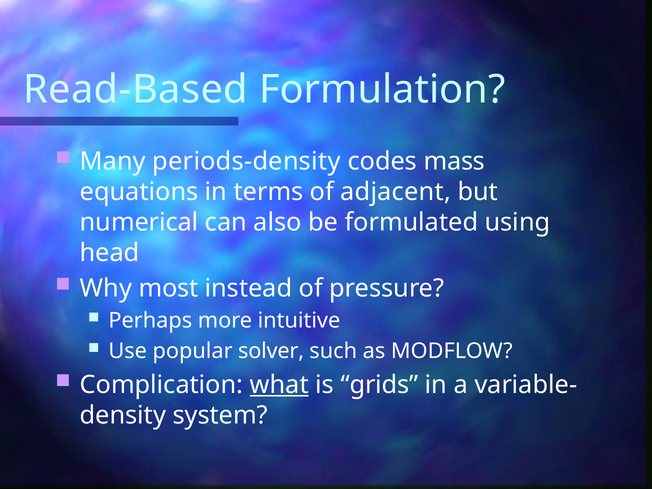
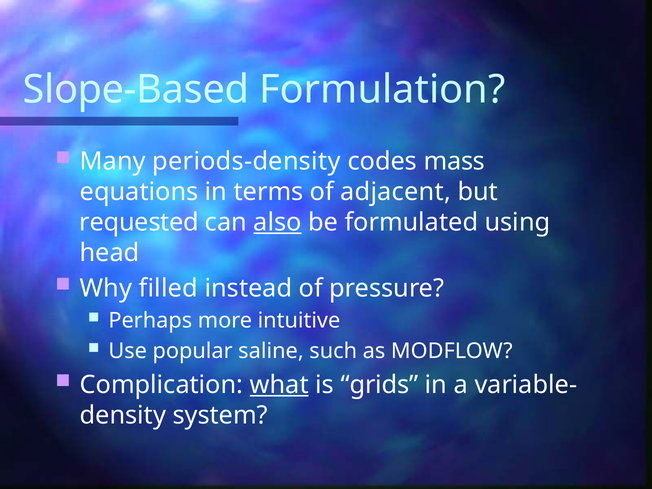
Read-Based: Read-Based -> Slope-Based
numerical: numerical -> requested
also underline: none -> present
most: most -> filled
solver: solver -> saline
